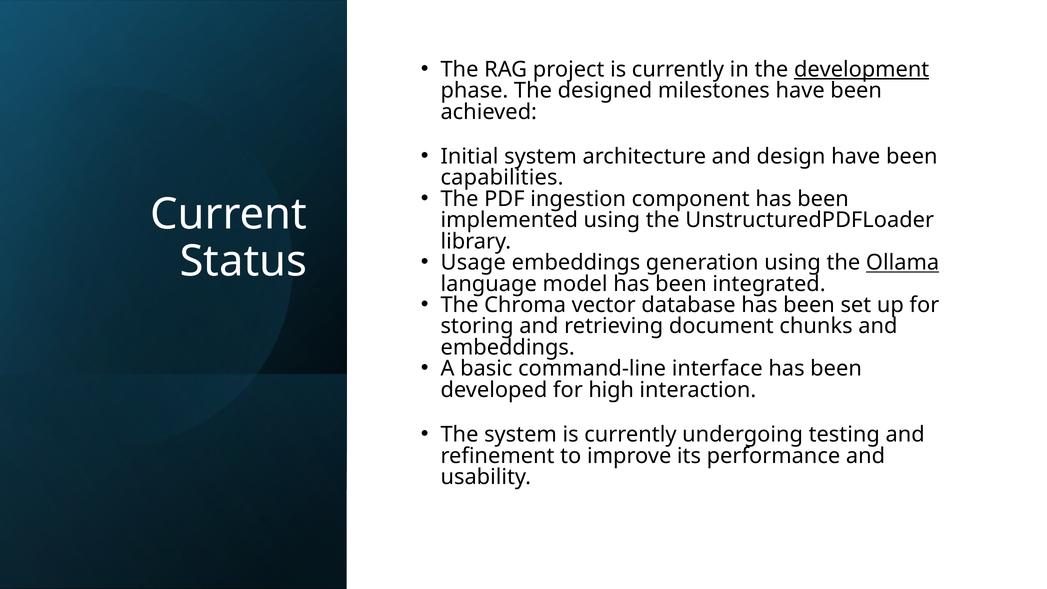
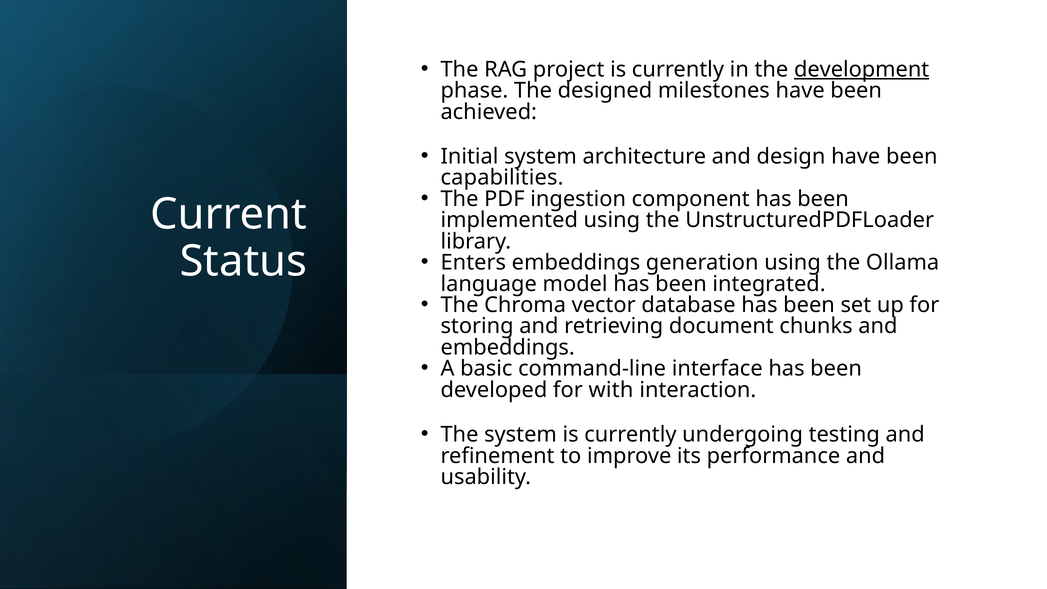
Usage: Usage -> Enters
Ollama underline: present -> none
high: high -> with
